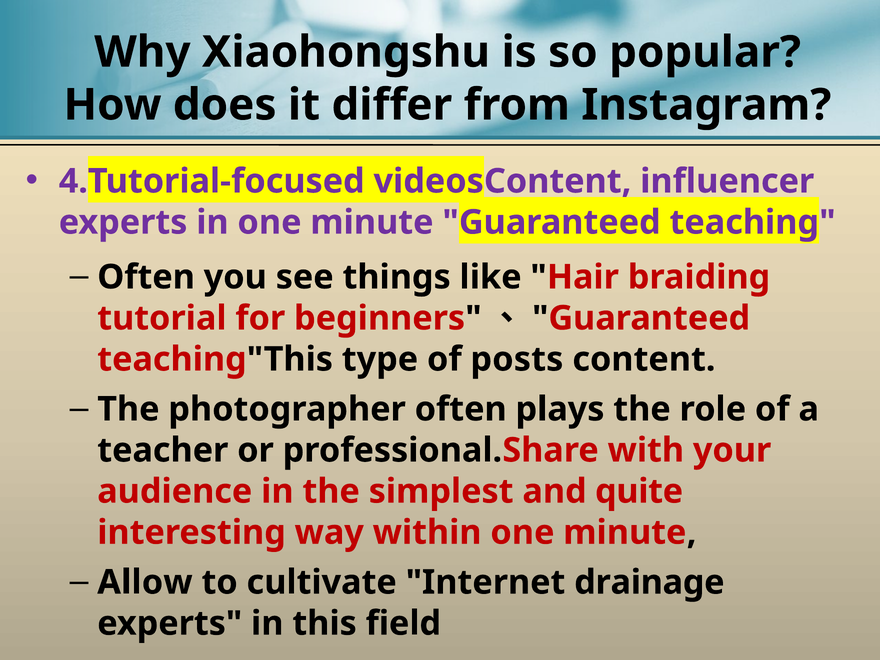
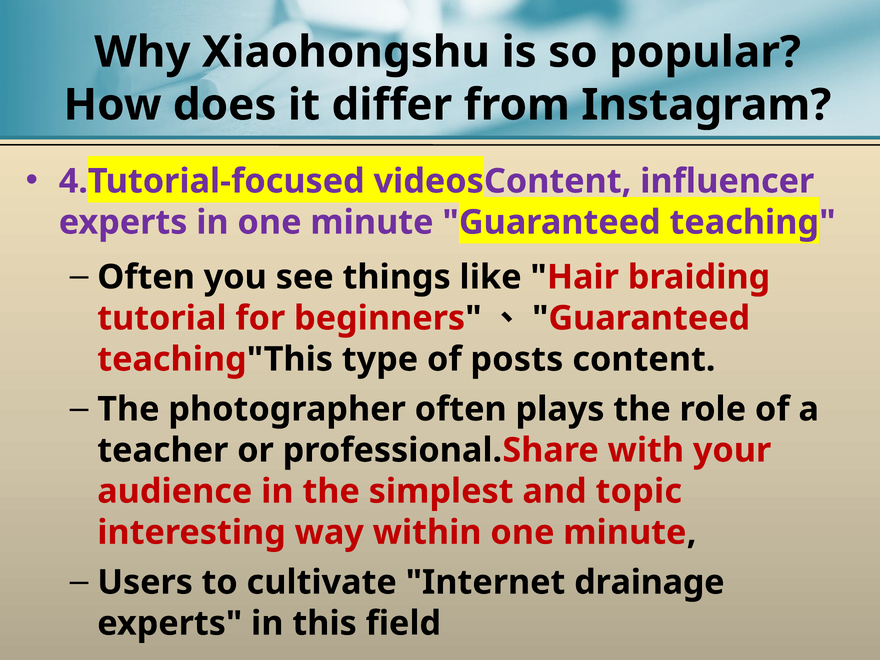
quite: quite -> topic
Allow: Allow -> Users
